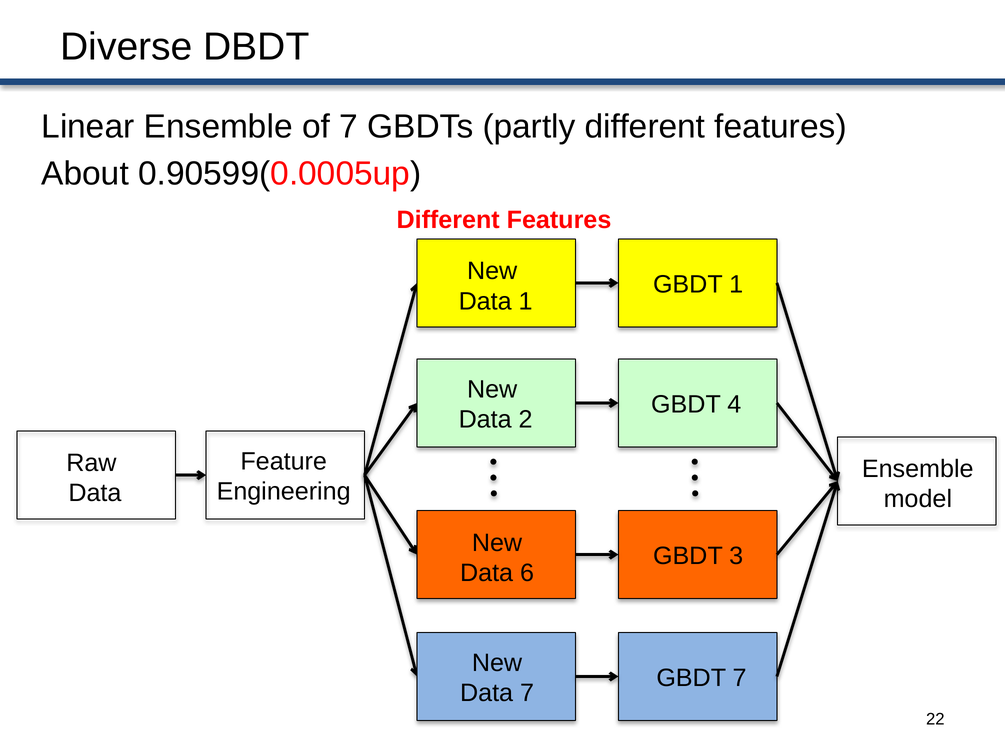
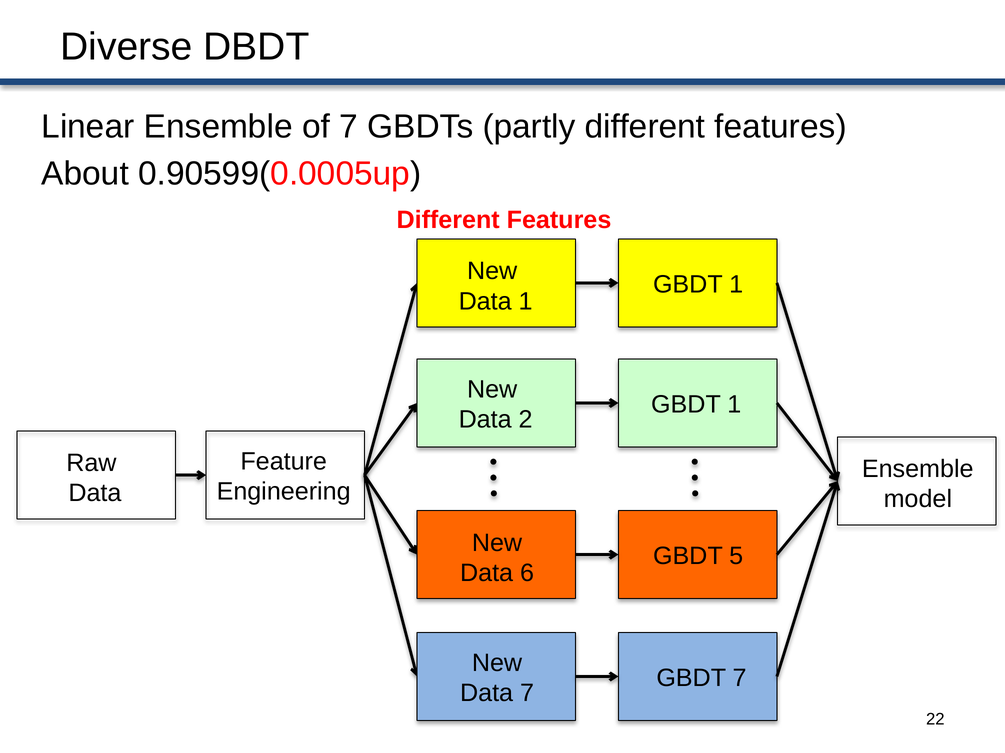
4 at (734, 405): 4 -> 1
3: 3 -> 5
